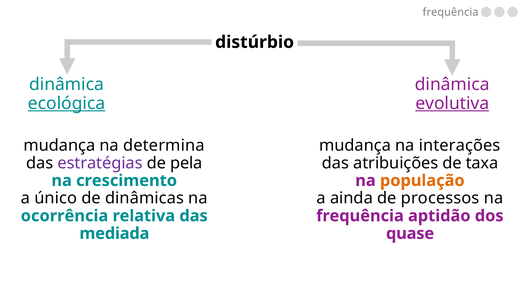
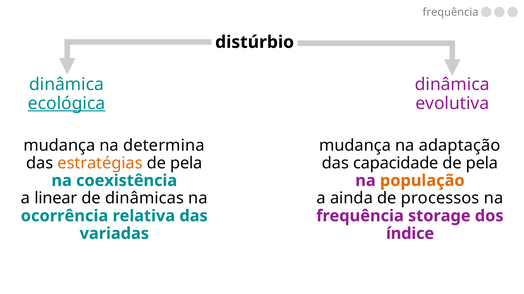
evolutiva underline: present -> none
interações: interações -> adaptação
estratégias colour: purple -> orange
atribuições: atribuições -> capacidade
taxa at (482, 163): taxa -> pela
crescimento: crescimento -> coexistência
único: único -> linear
aptidão: aptidão -> storage
mediada: mediada -> variadas
quase: quase -> índice
